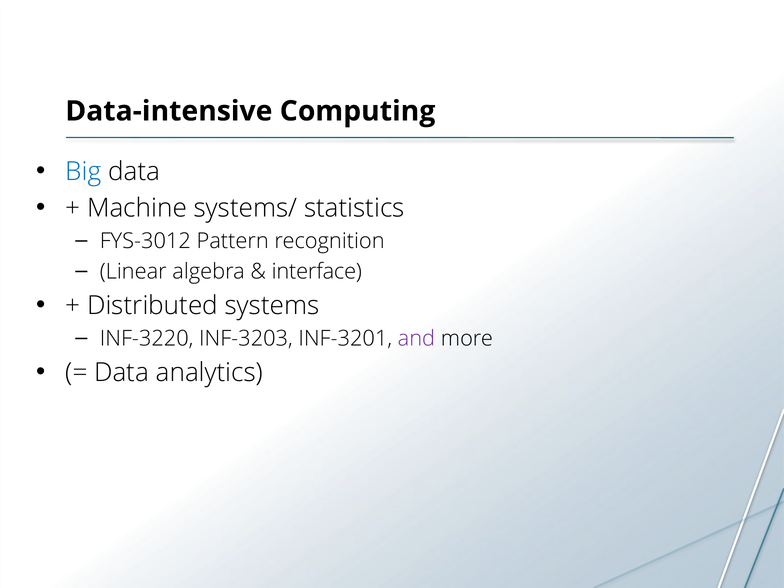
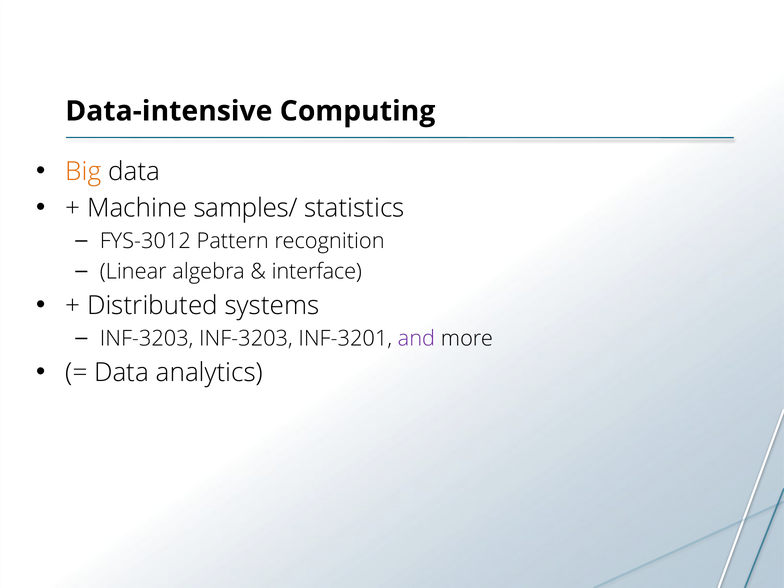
Big colour: blue -> orange
systems/: systems/ -> samples/
INF-3220 at (147, 339): INF-3220 -> INF-3203
